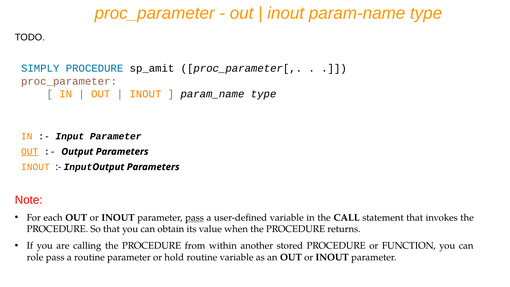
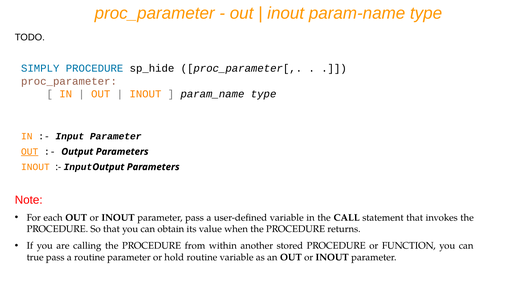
sp_amit: sp_amit -> sp_hide
pass at (195, 218) underline: present -> none
role: role -> true
